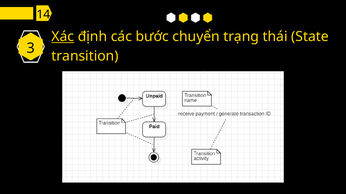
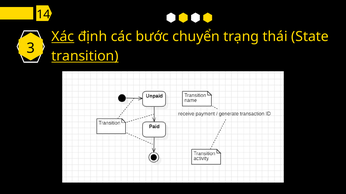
transition underline: none -> present
